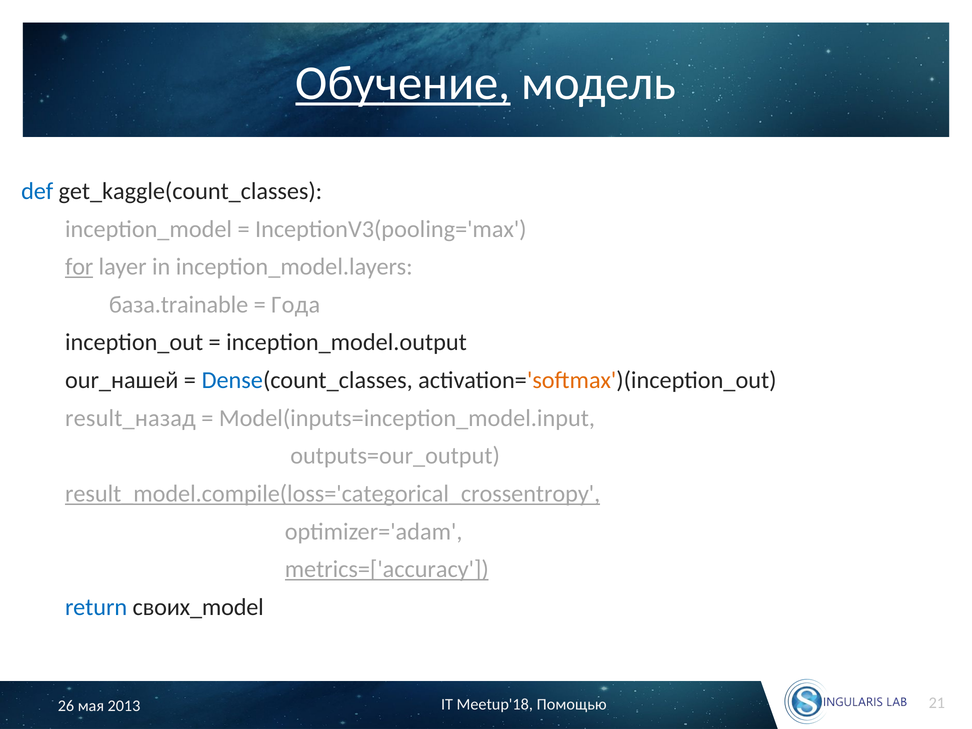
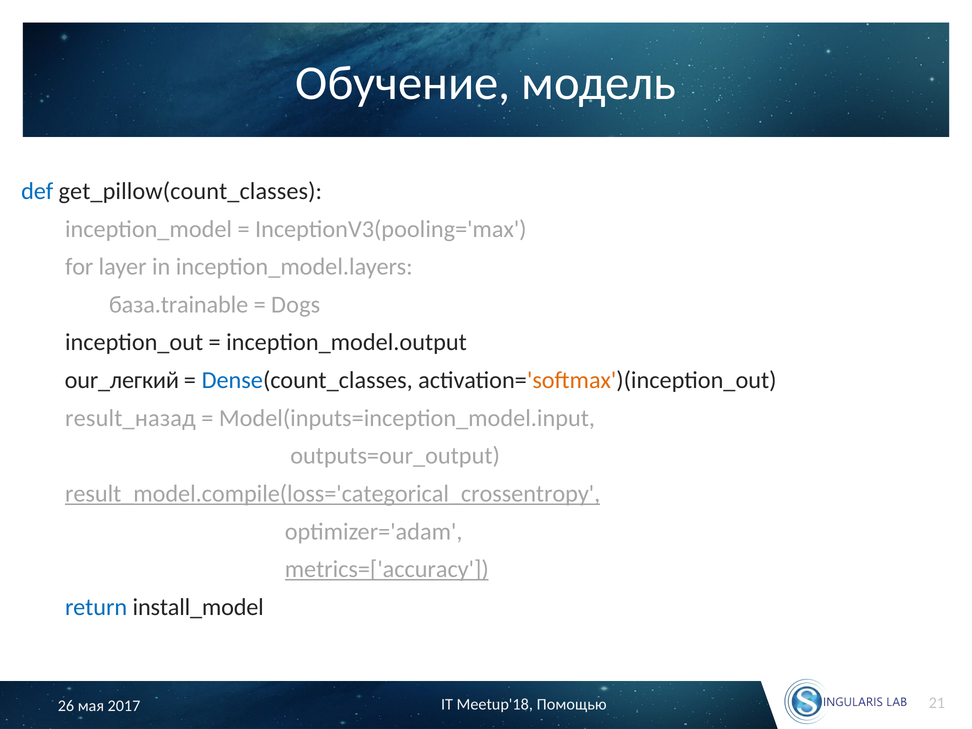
Обучение underline: present -> none
get_kaggle(count_classes: get_kaggle(count_classes -> get_pillow(count_classes
for underline: present -> none
Года: Года -> Dogs
our_нашей: our_нашей -> our_легкий
своих_model: своих_model -> install_model
2013: 2013 -> 2017
